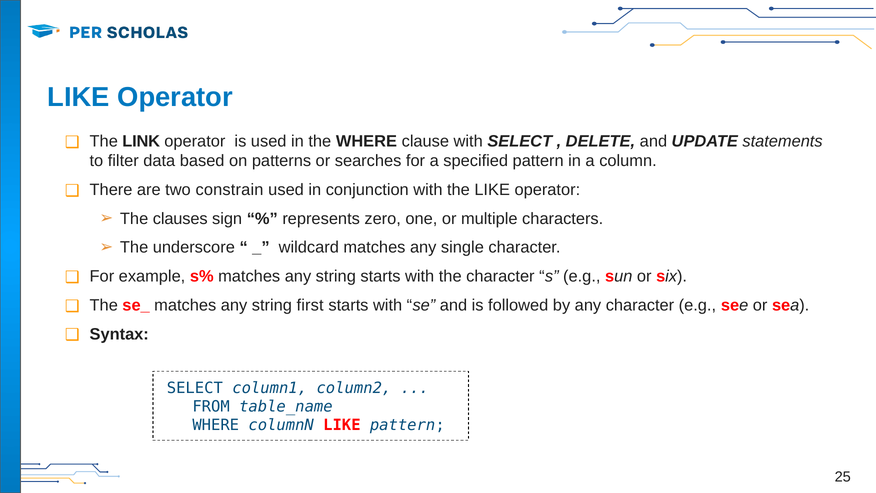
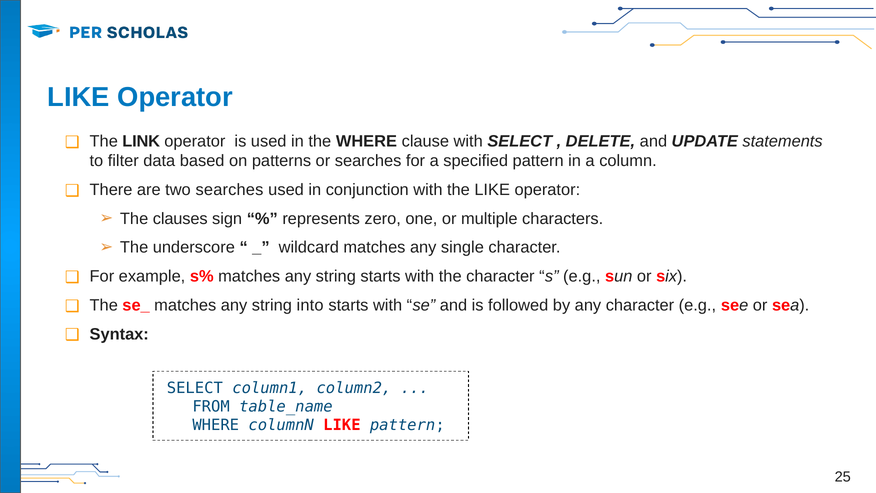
two constrain: constrain -> searches
first: first -> into
